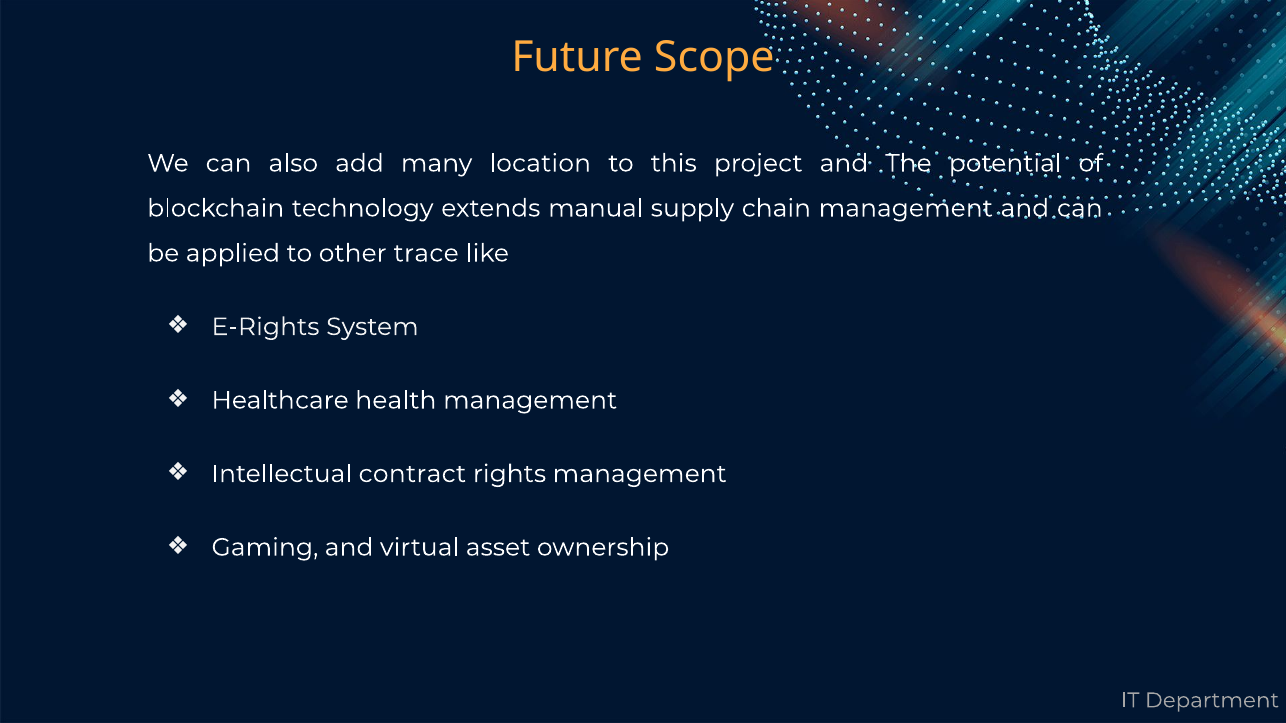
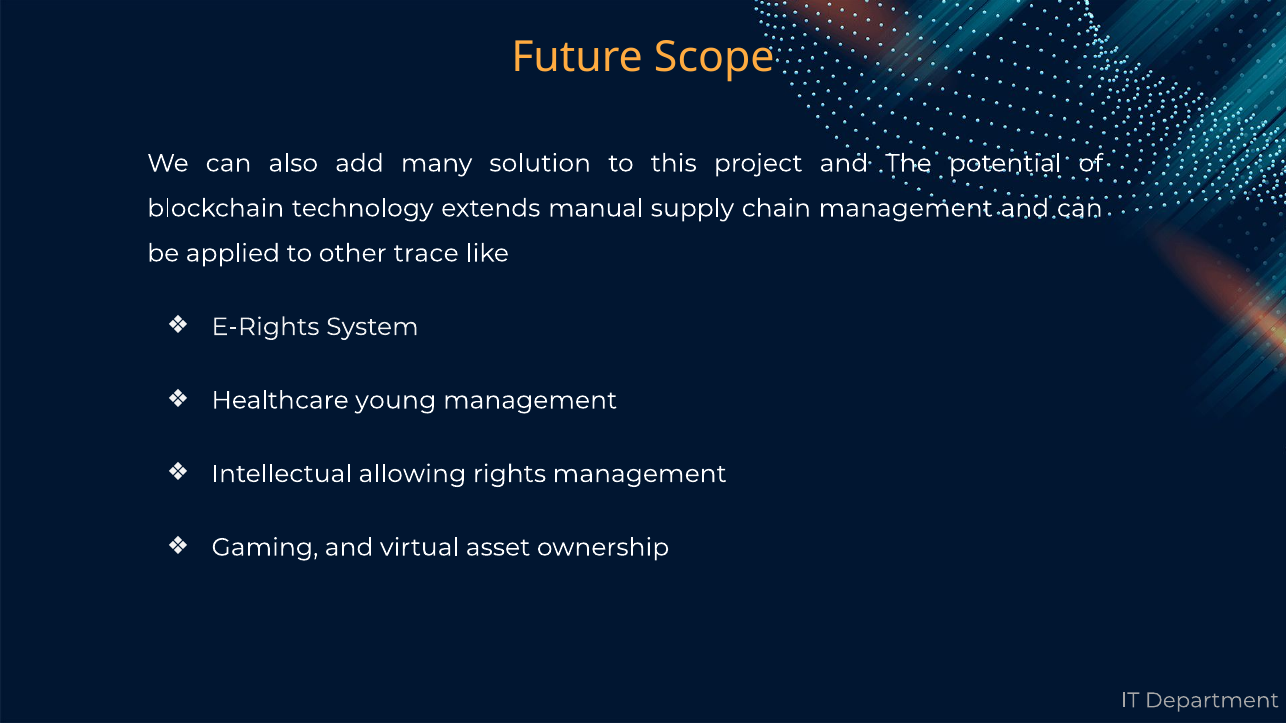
location: location -> solution
health: health -> young
contract: contract -> allowing
